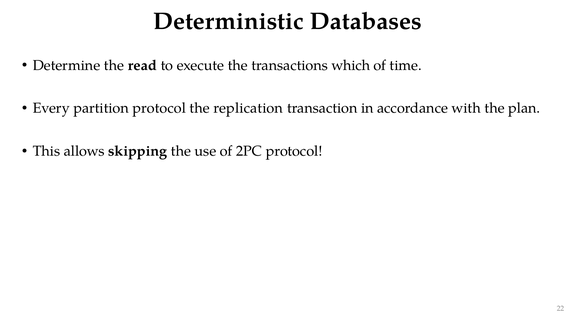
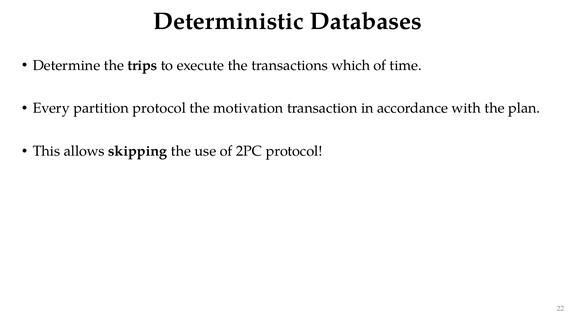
read: read -> trips
replication: replication -> motivation
